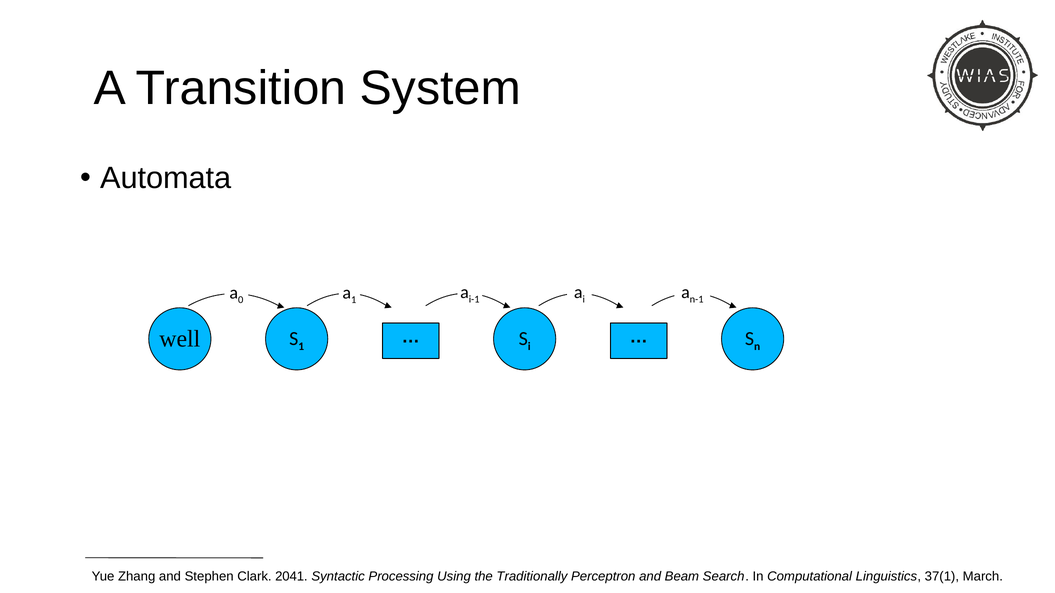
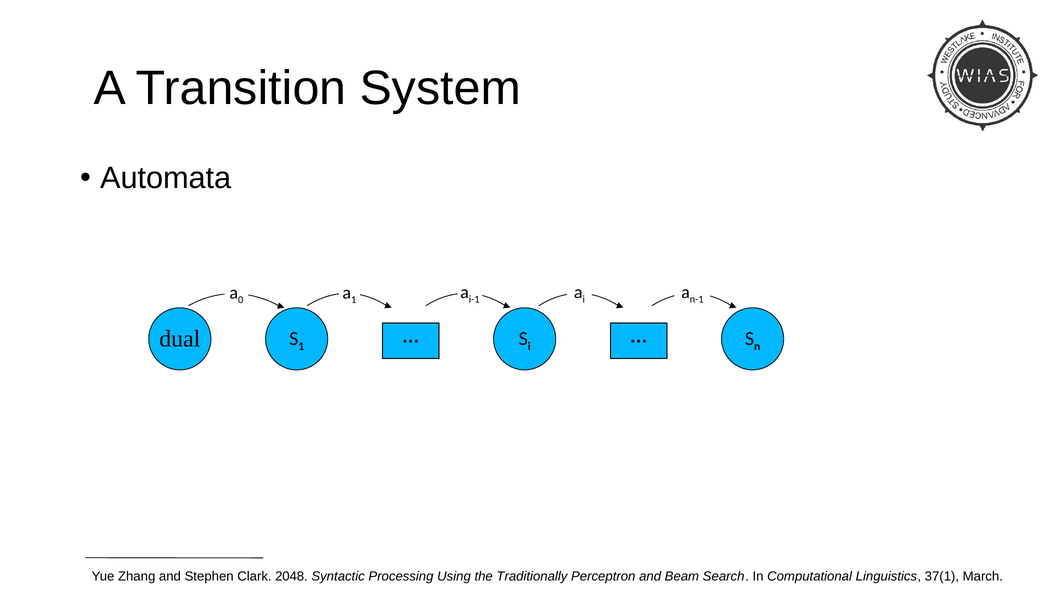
well: well -> dual
2041: 2041 -> 2048
